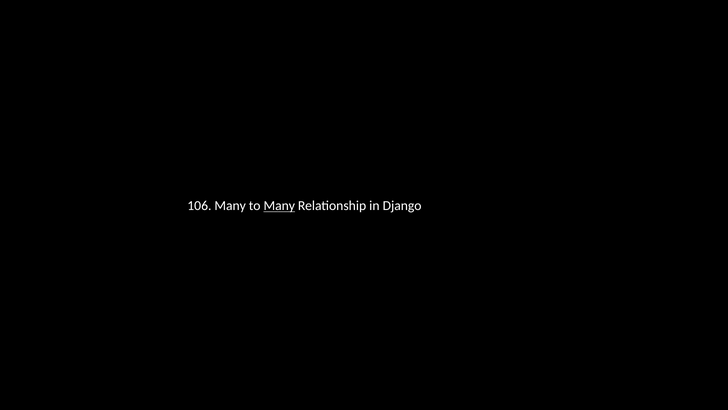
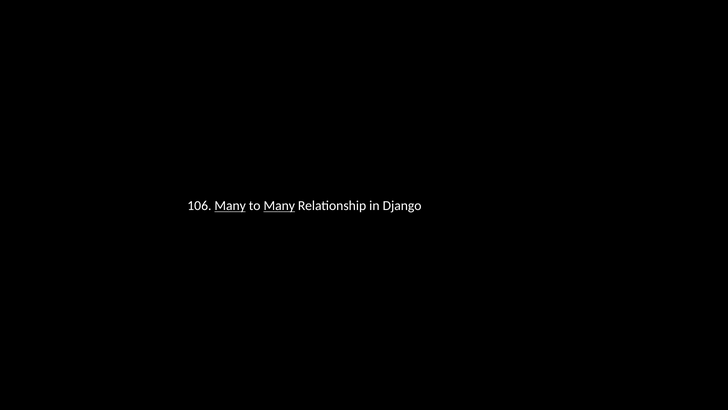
Many at (230, 206) underline: none -> present
